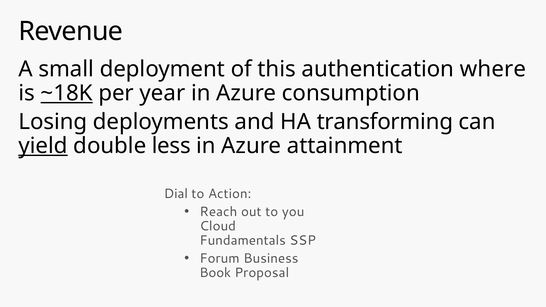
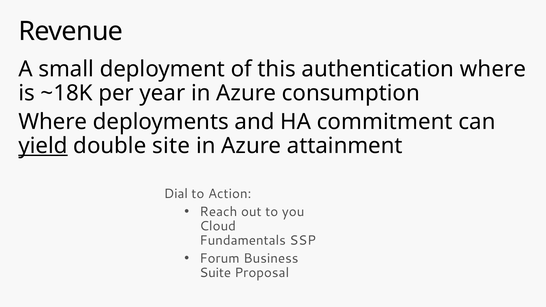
~18K underline: present -> none
Losing at (53, 122): Losing -> Where
transforming: transforming -> commitment
less: less -> site
Book: Book -> Suite
